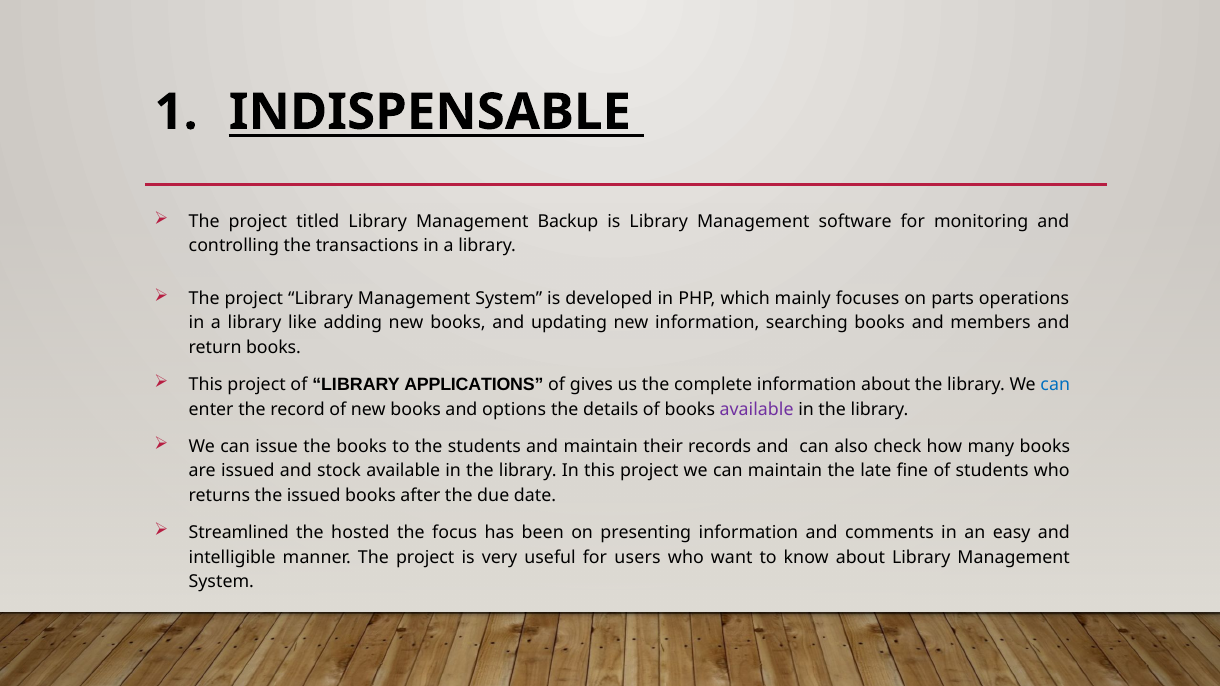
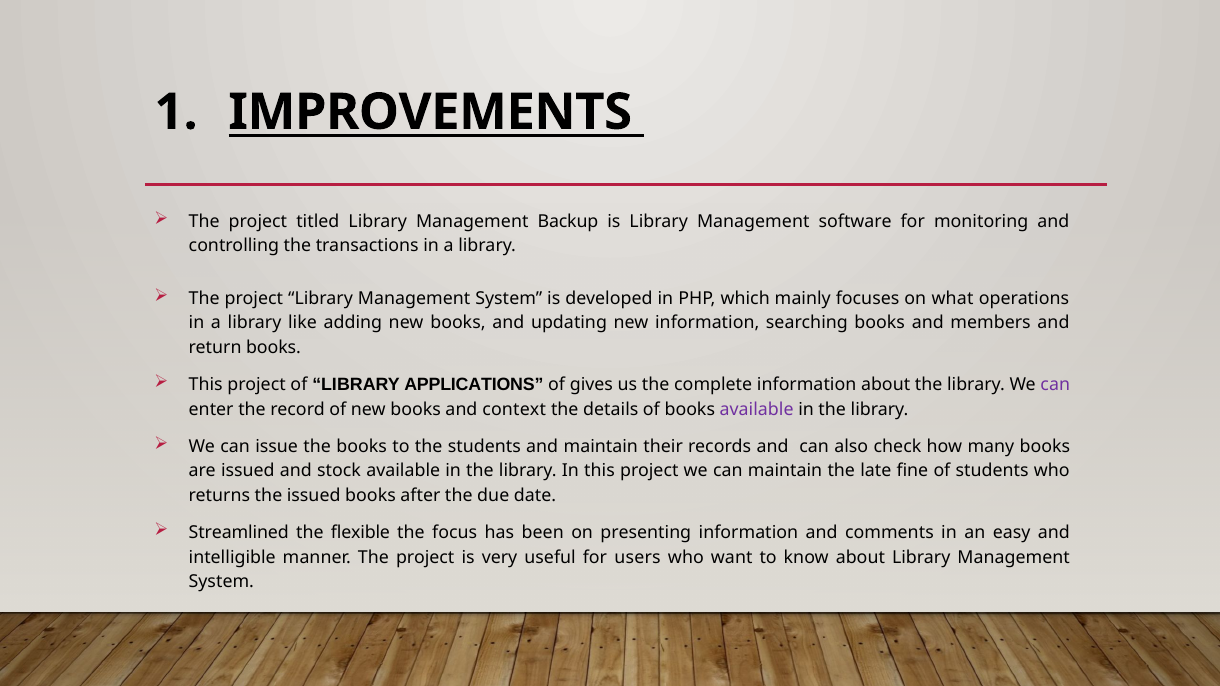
INDISPENSABLE: INDISPENSABLE -> IMPROVEMENTS
parts: parts -> what
can at (1055, 385) colour: blue -> purple
options: options -> context
hosted: hosted -> flexible
